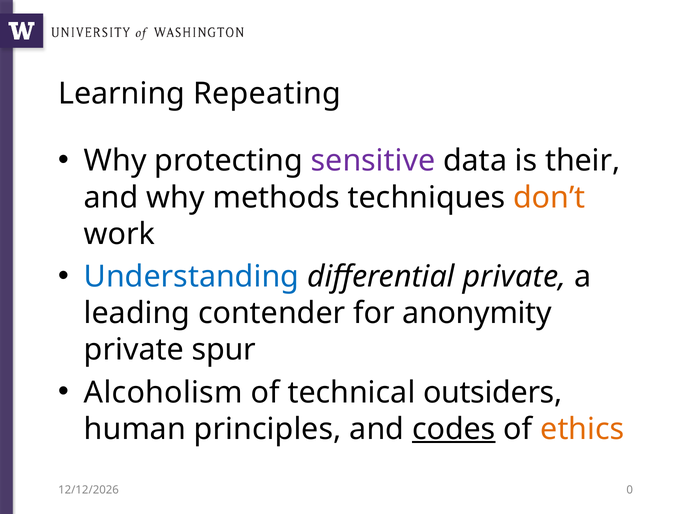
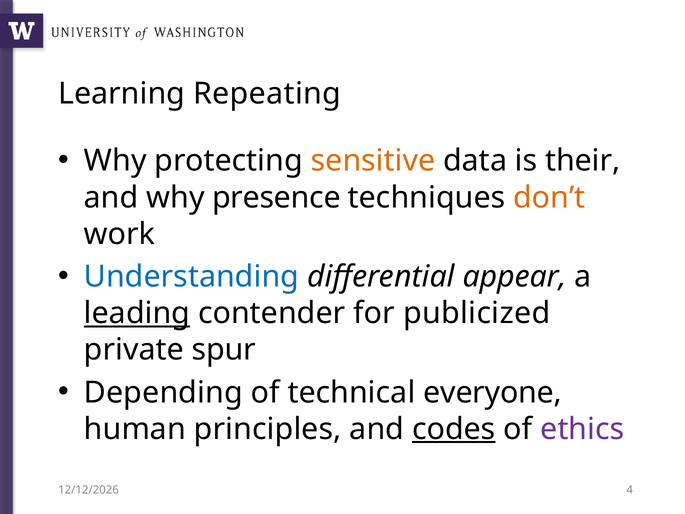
sensitive colour: purple -> orange
methods: methods -> presence
differential private: private -> appear
leading underline: none -> present
anonymity: anonymity -> publicized
Alcoholism: Alcoholism -> Depending
outsiders: outsiders -> everyone
ethics colour: orange -> purple
0: 0 -> 4
